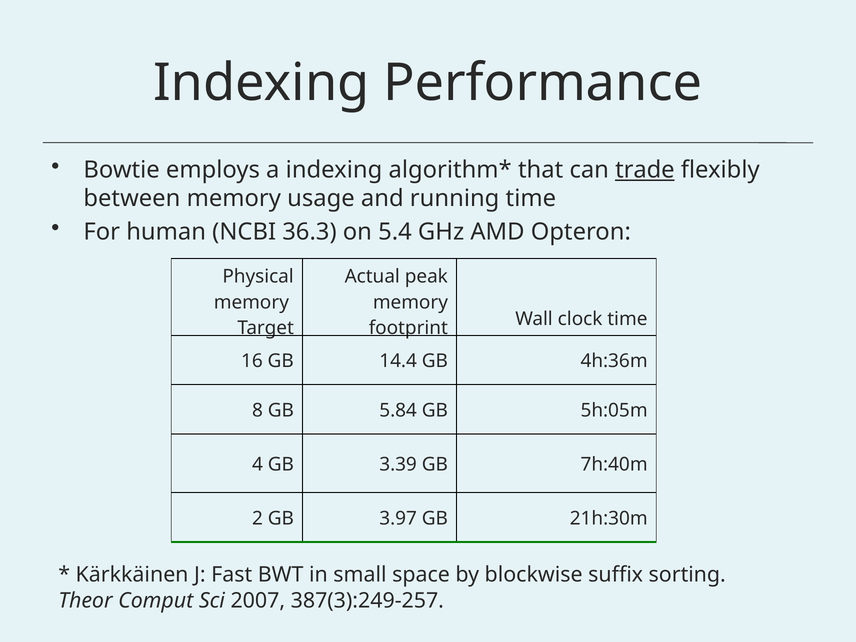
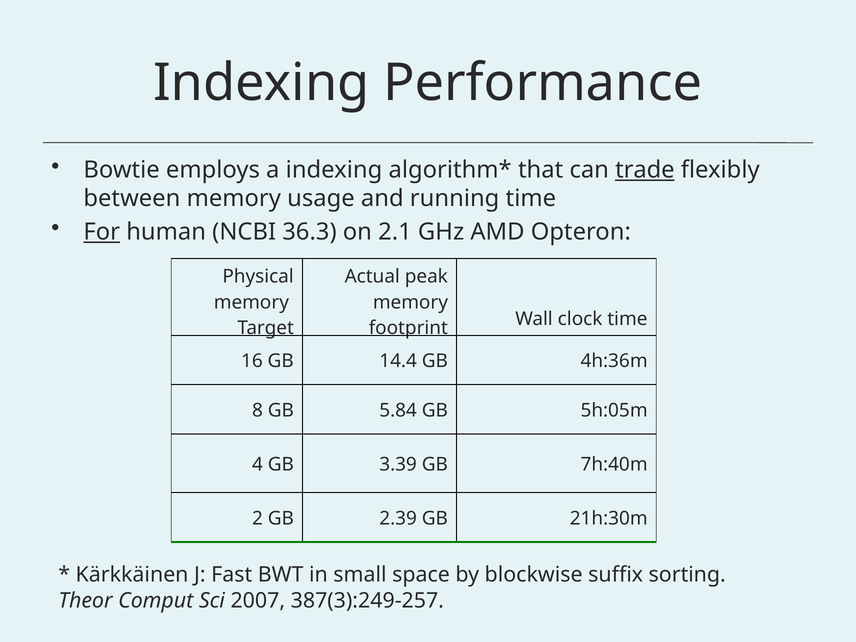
For underline: none -> present
5.4: 5.4 -> 2.1
3.97: 3.97 -> 2.39
